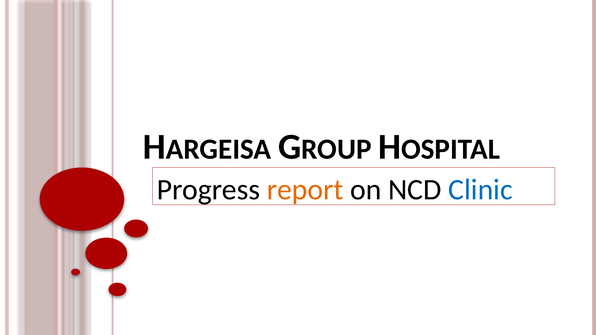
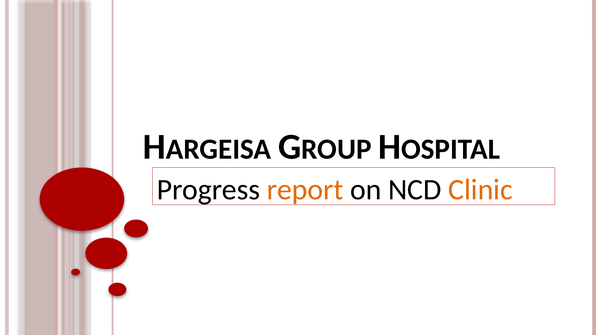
Clinic colour: blue -> orange
